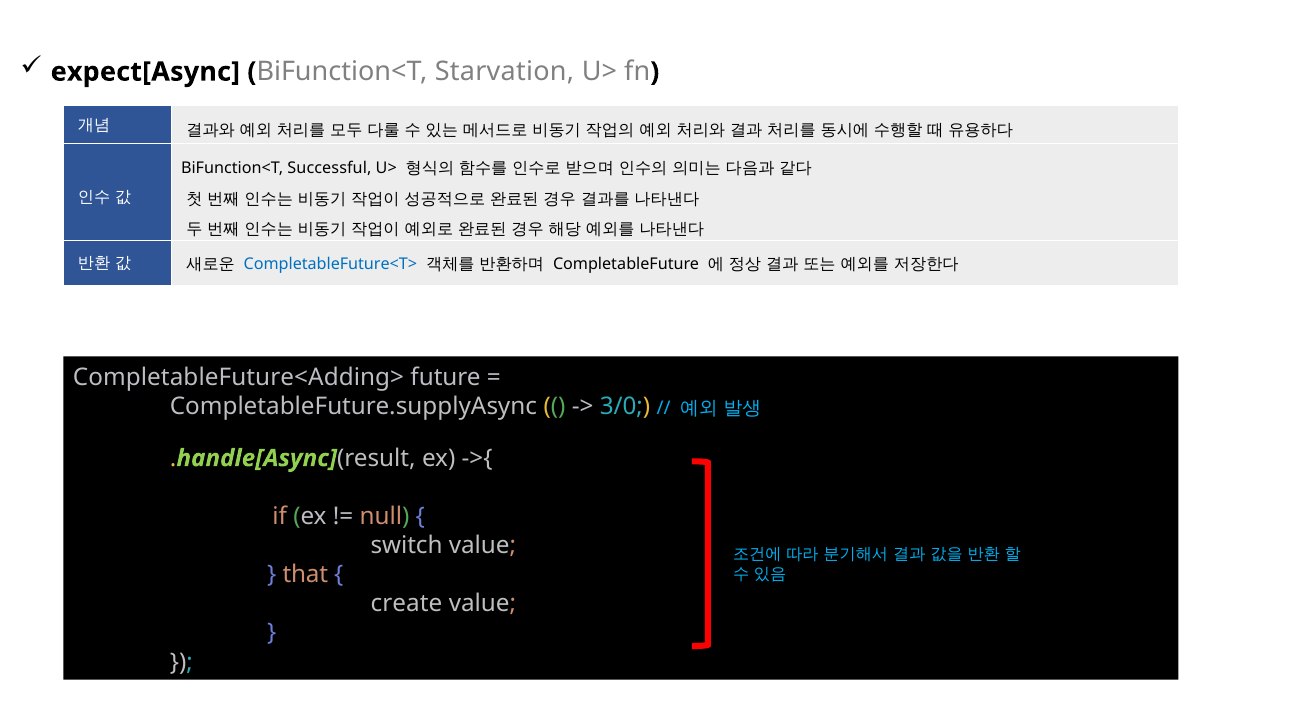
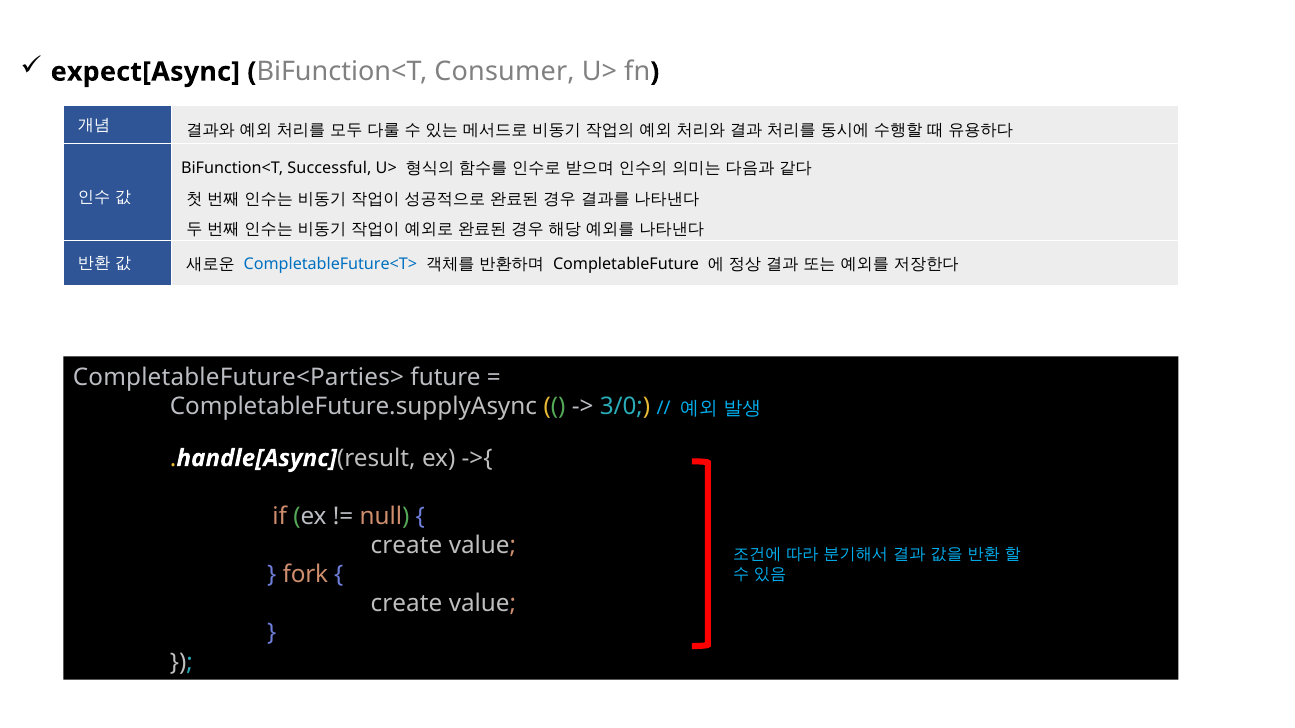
Starvation: Starvation -> Consumer
CompletableFuture<Adding>: CompletableFuture<Adding> -> CompletableFuture<Parties>
handle[Async colour: light green -> white
switch at (407, 546): switch -> create
that: that -> fork
